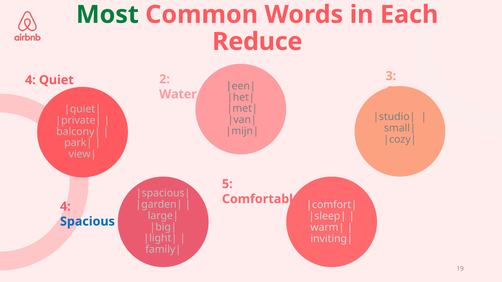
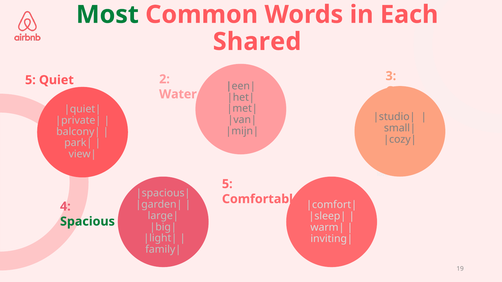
Reduce: Reduce -> Shared
4 at (30, 80): 4 -> 5
Spacious colour: blue -> green
